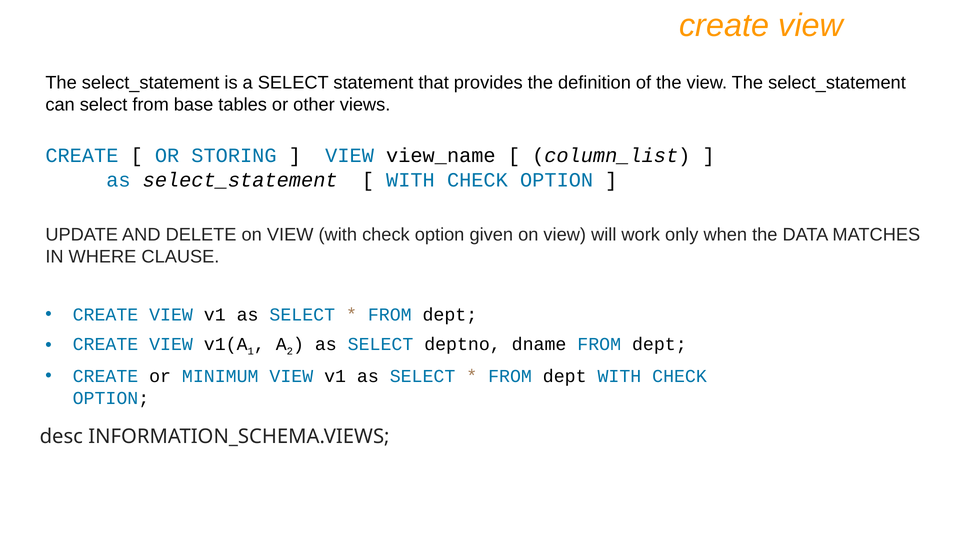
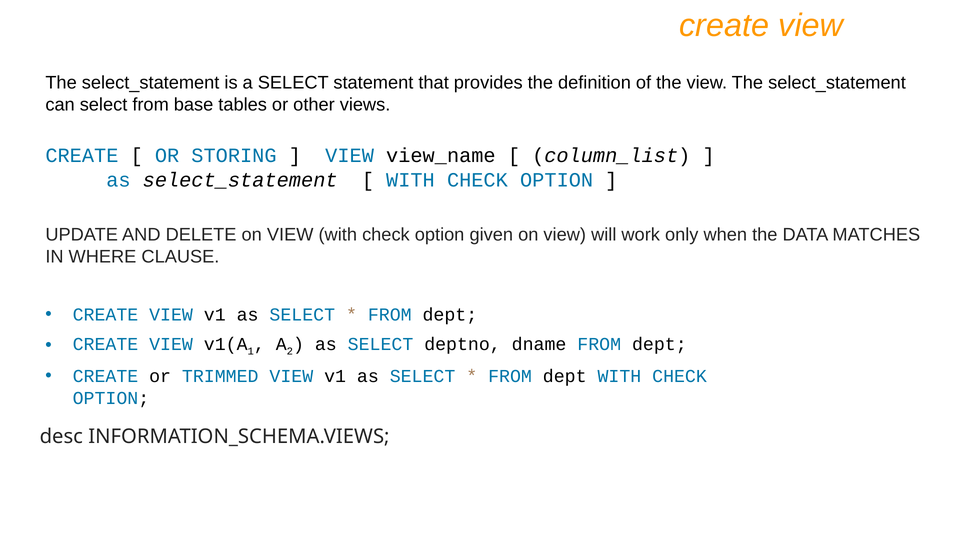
MINIMUM: MINIMUM -> TRIMMED
